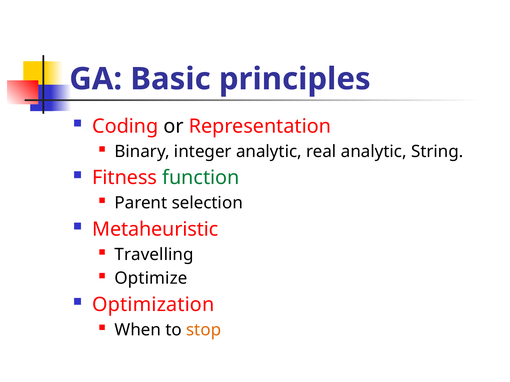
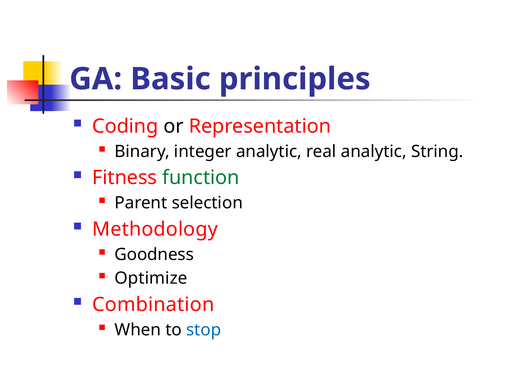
Metaheuristic: Metaheuristic -> Methodology
Travelling: Travelling -> Goodness
Optimization: Optimization -> Combination
stop colour: orange -> blue
